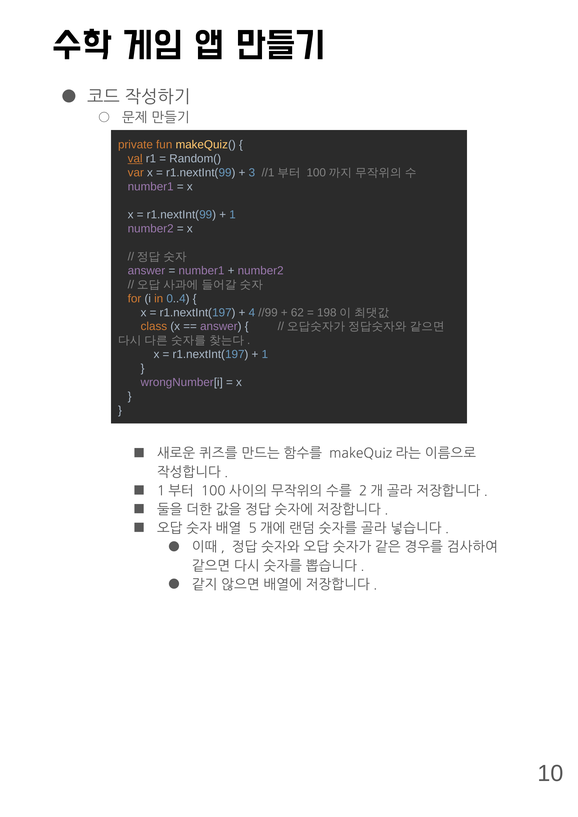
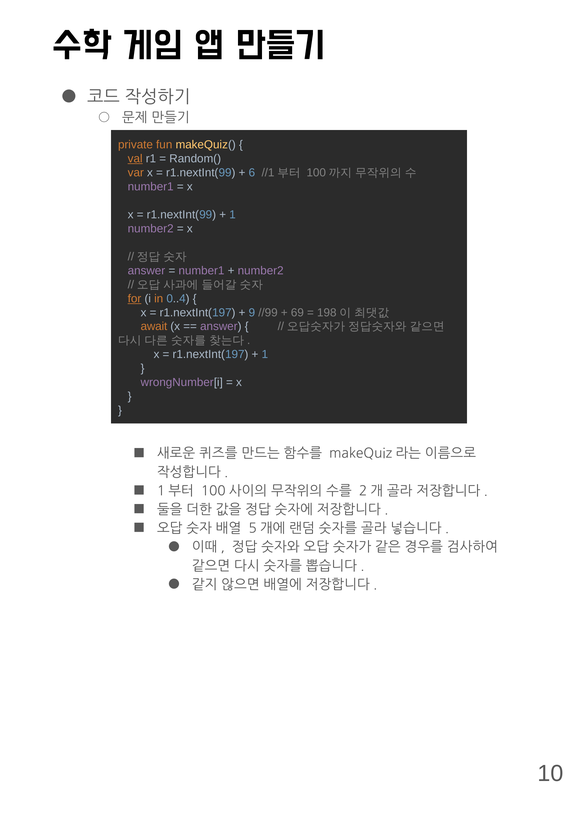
3: 3 -> 6
for underline: none -> present
4: 4 -> 9
62: 62 -> 69
class: class -> await
